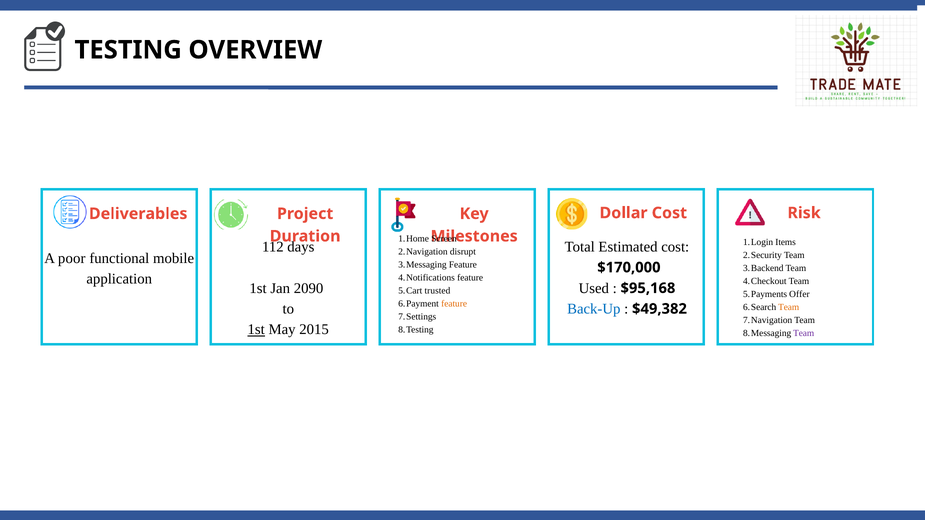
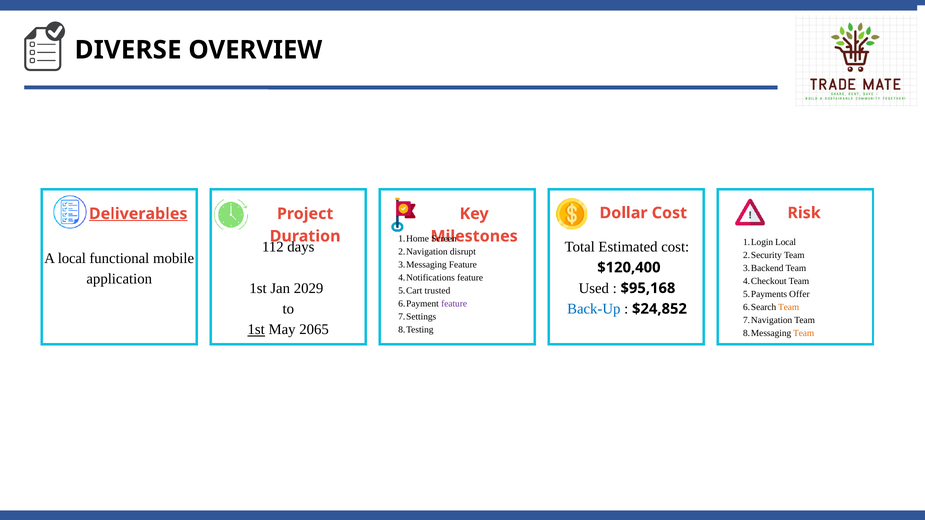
TESTING: TESTING -> DIVERSE
Deliverables underline: none -> present
Items at (786, 242): Items -> Local
A poor: poor -> local
$170,000: $170,000 -> $120,400
2090: 2090 -> 2029
feature at (454, 304) colour: orange -> purple
$49,382: $49,382 -> $24,852
2015: 2015 -> 2065
Team at (804, 333) colour: purple -> orange
